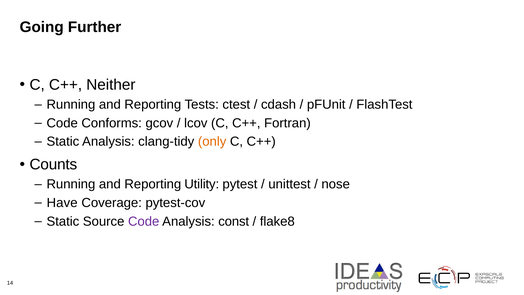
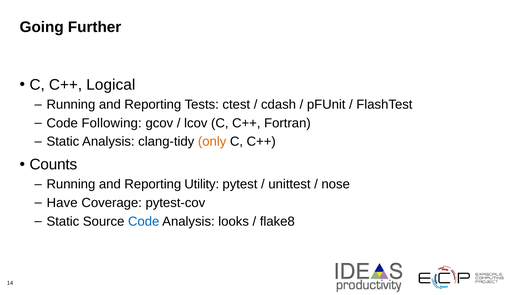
Neither: Neither -> Logical
Conforms: Conforms -> Following
Code at (144, 221) colour: purple -> blue
const: const -> looks
